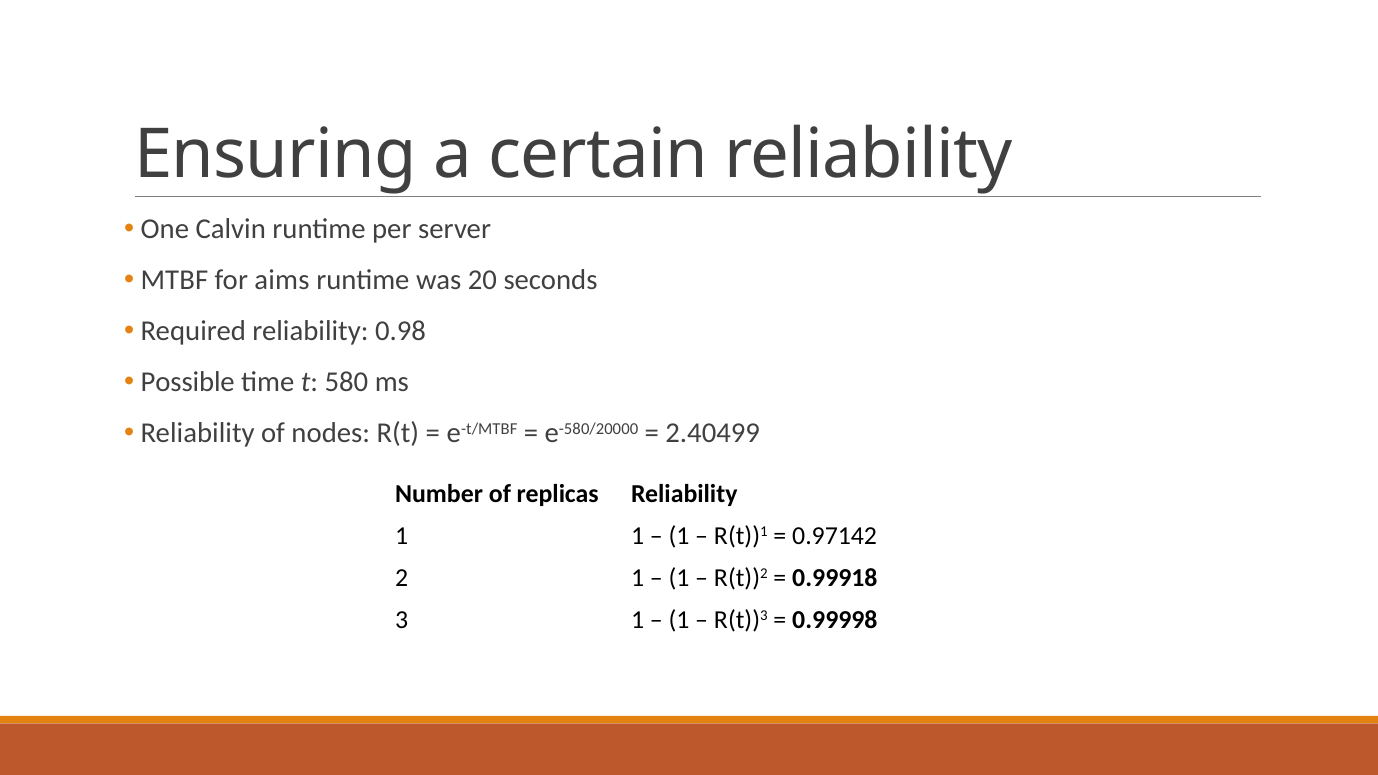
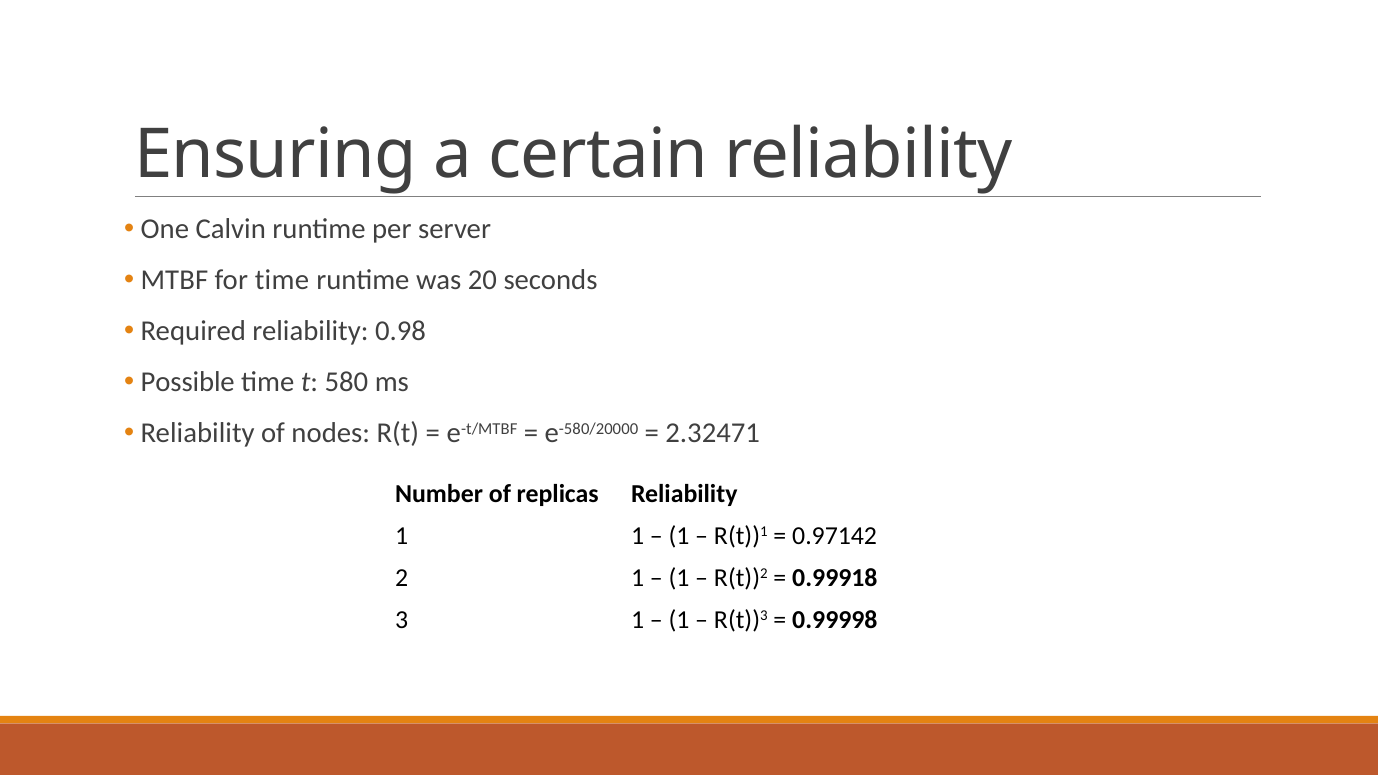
for aims: aims -> time
2.40499: 2.40499 -> 2.32471
